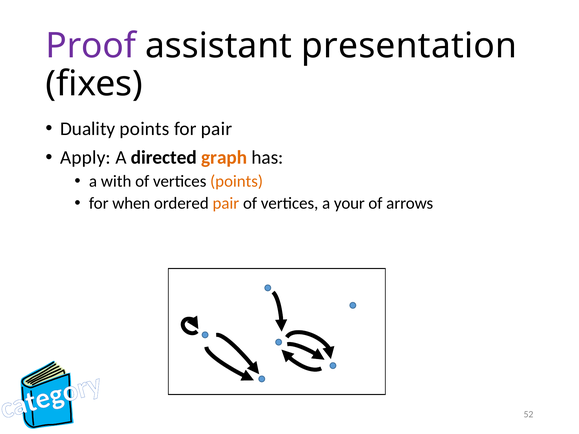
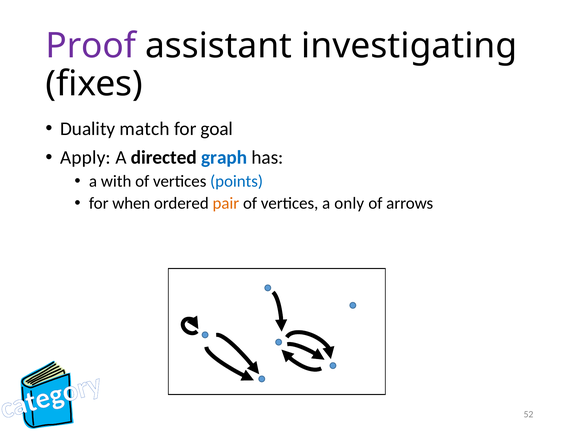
presentation: presentation -> investigating
Duality points: points -> match
for pair: pair -> goal
graph colour: orange -> blue
points at (237, 181) colour: orange -> blue
your: your -> only
